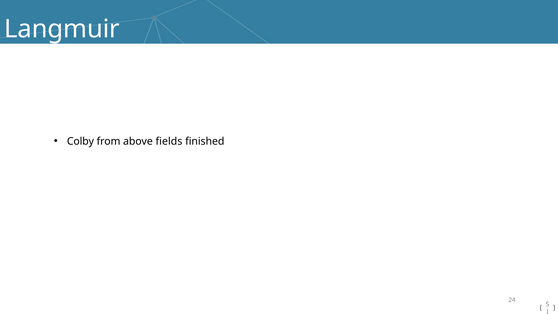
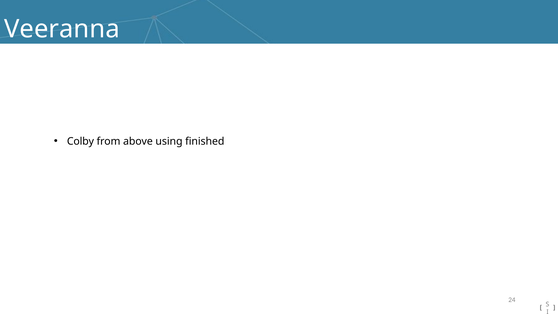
Langmuir: Langmuir -> Veeranna
fields: fields -> using
